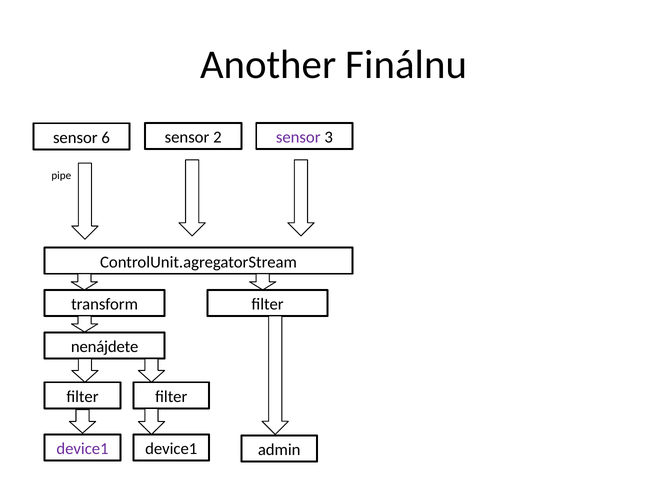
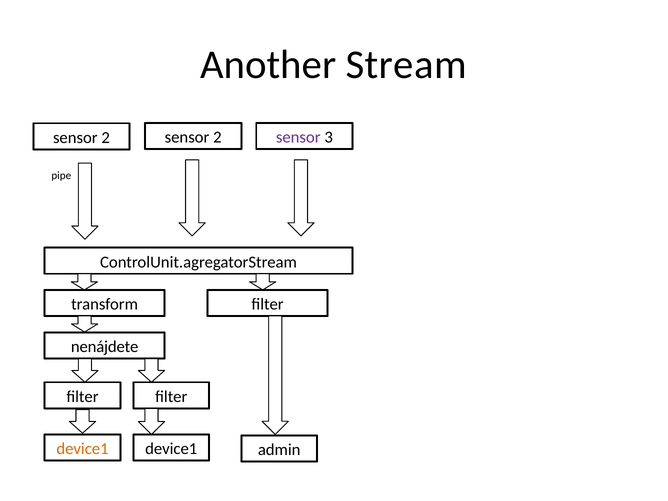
Finálnu: Finálnu -> Stream
6 at (106, 138): 6 -> 2
device1 at (82, 449) colour: purple -> orange
